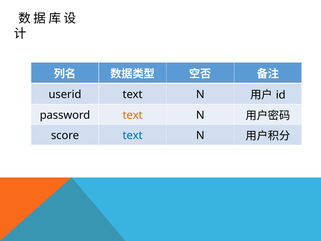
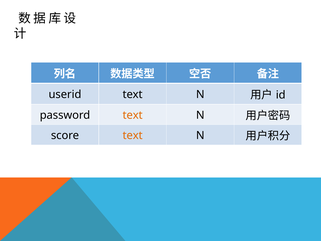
text at (133, 135) colour: blue -> orange
